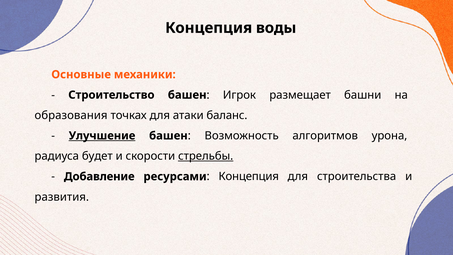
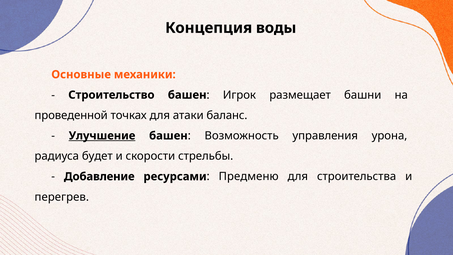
образования: образования -> проведенной
алгоритмов: алгоритмов -> управления
стрельбы underline: present -> none
Концепция at (249, 176): Концепция -> Предменю
развития: развития -> перегрев
